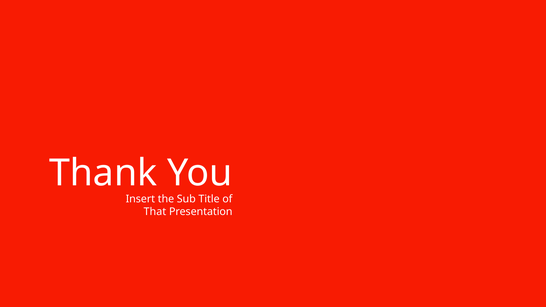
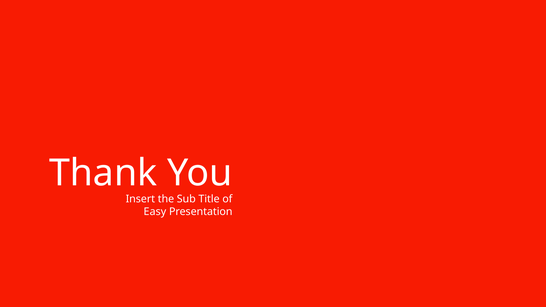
That: That -> Easy
